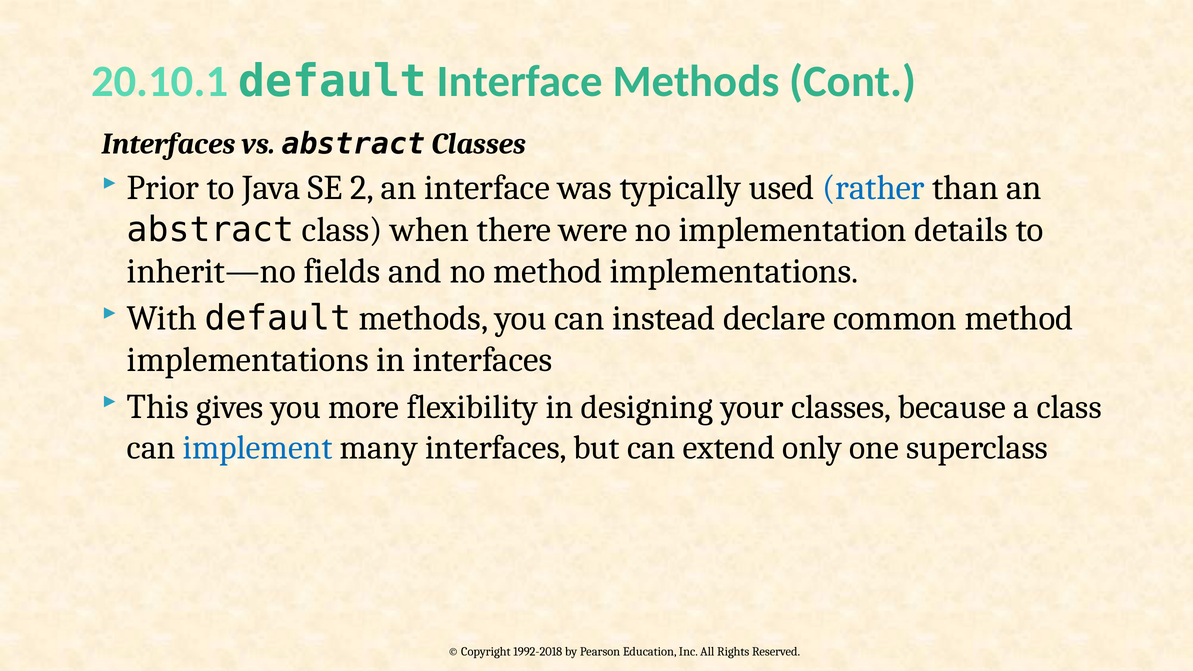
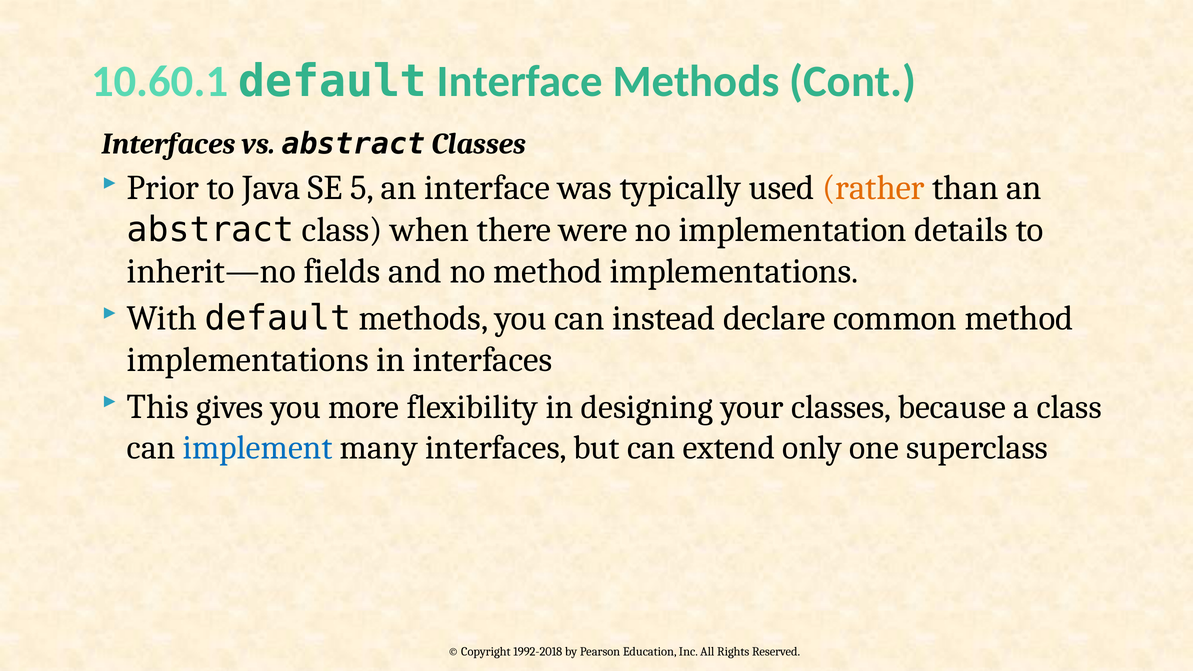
20.10.1: 20.10.1 -> 10.60.1
2: 2 -> 5
rather colour: blue -> orange
